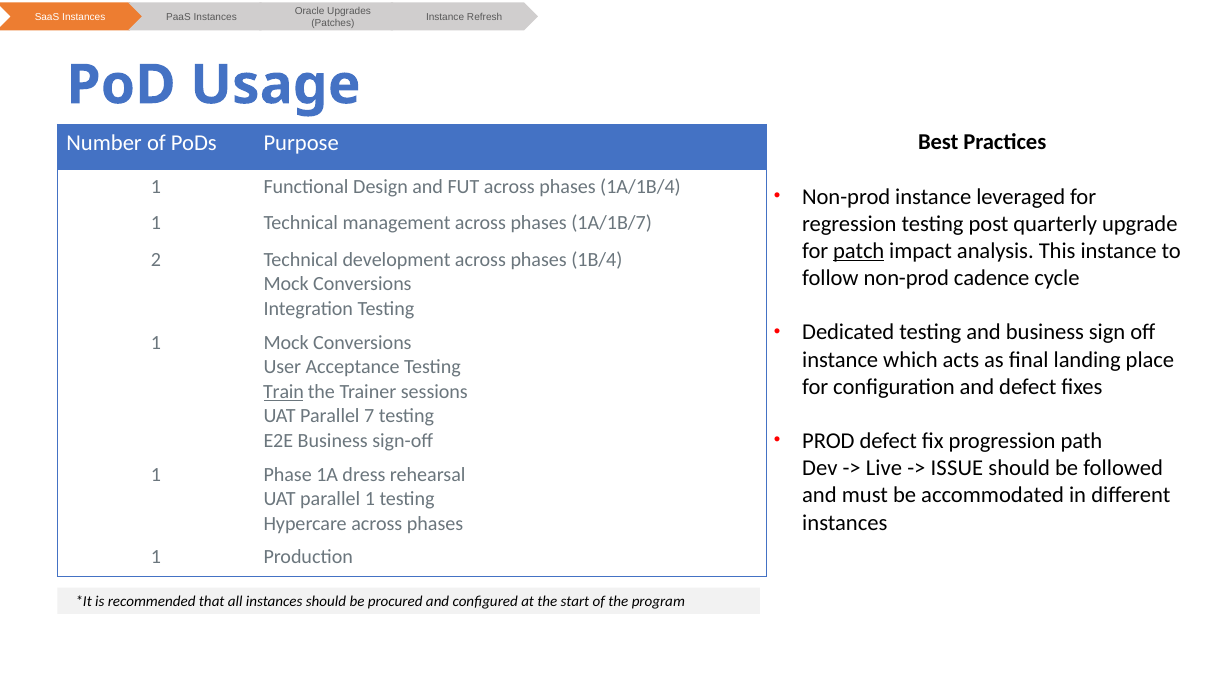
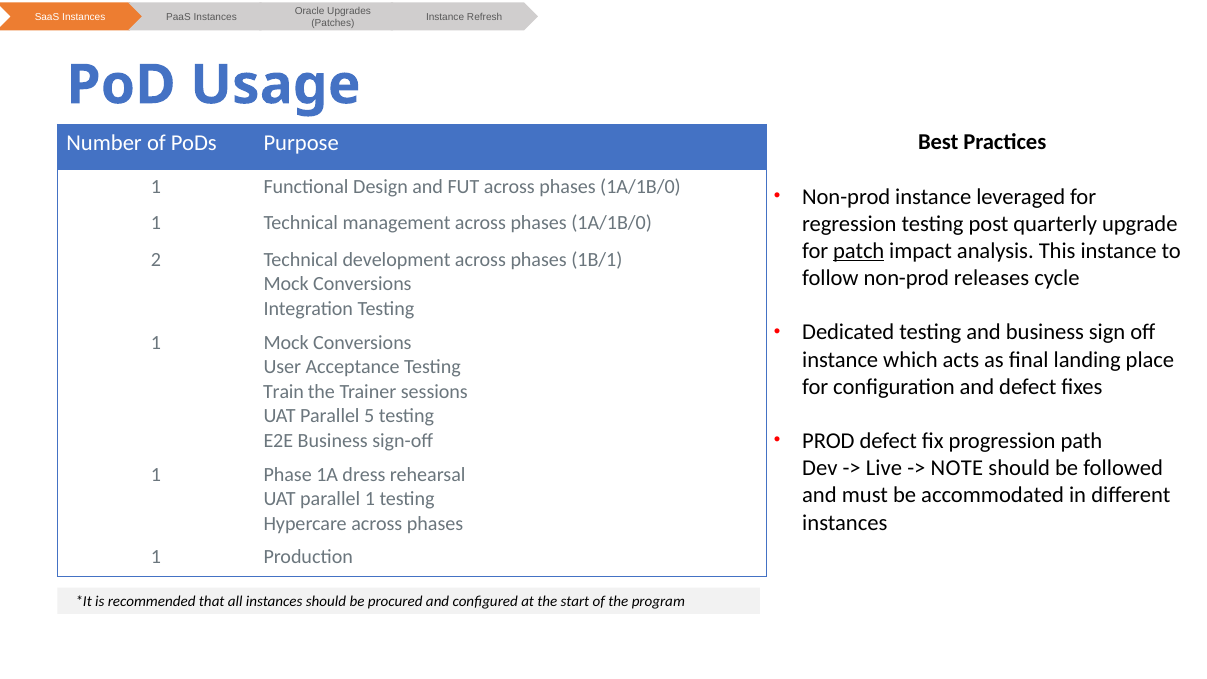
FUT across phases 1A/1B/4: 1A/1B/4 -> 1A/1B/0
1A/1B/7 at (612, 223): 1A/1B/7 -> 1A/1B/0
1B/4: 1B/4 -> 1B/1
cadence: cadence -> releases
Train underline: present -> none
7: 7 -> 5
ISSUE: ISSUE -> NOTE
